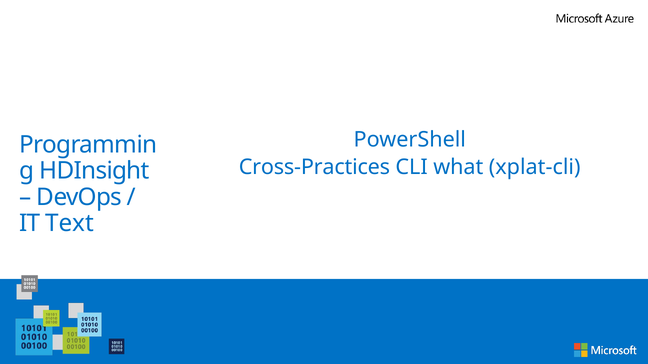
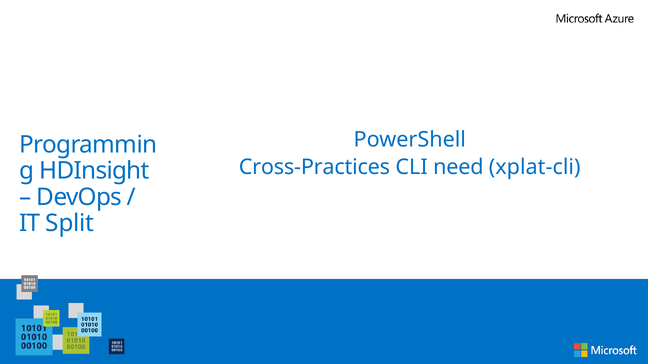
what: what -> need
Text: Text -> Split
